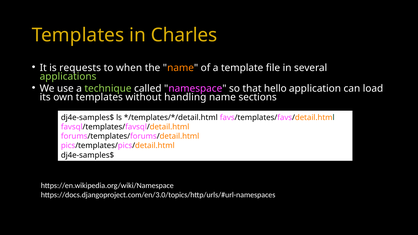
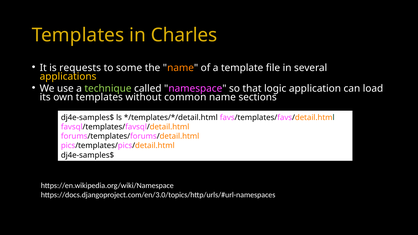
when: when -> some
applications colour: light green -> yellow
hello: hello -> logic
handling: handling -> common
